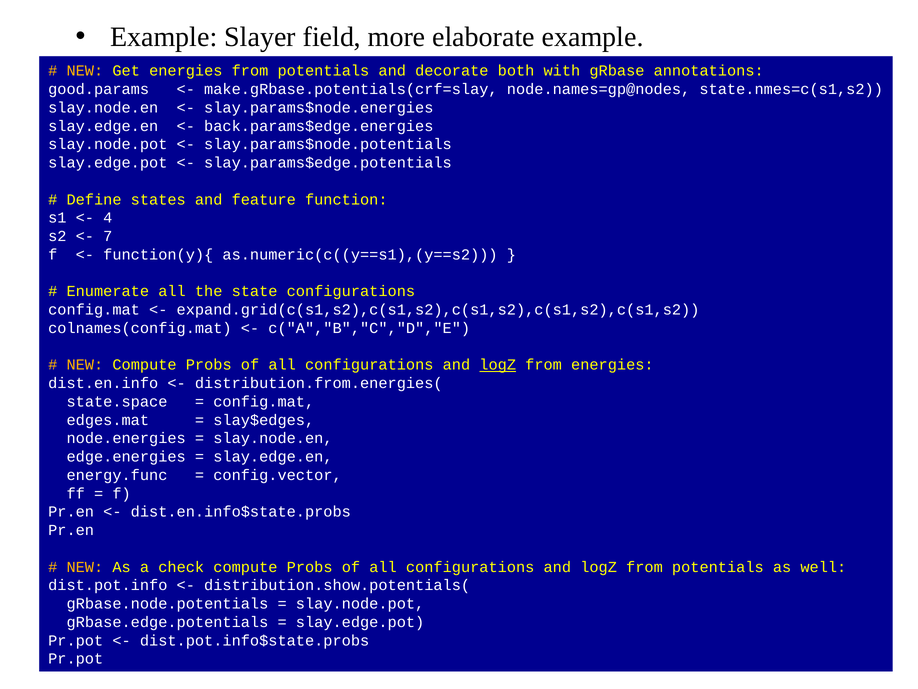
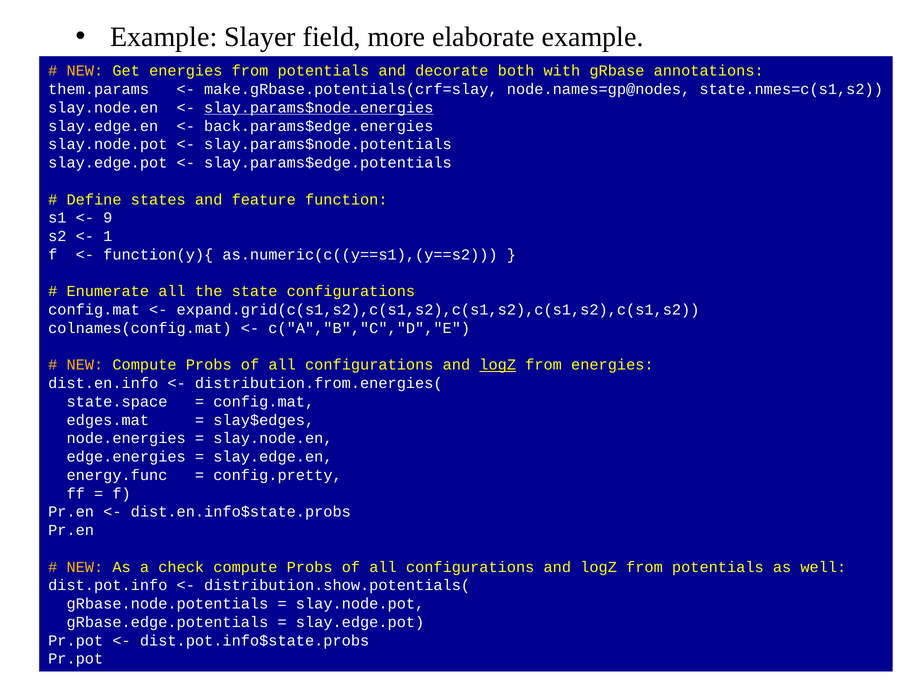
good.params: good.params -> them.params
slay.params$node.energies underline: none -> present
4: 4 -> 9
7: 7 -> 1
config.vector: config.vector -> config.pretty
